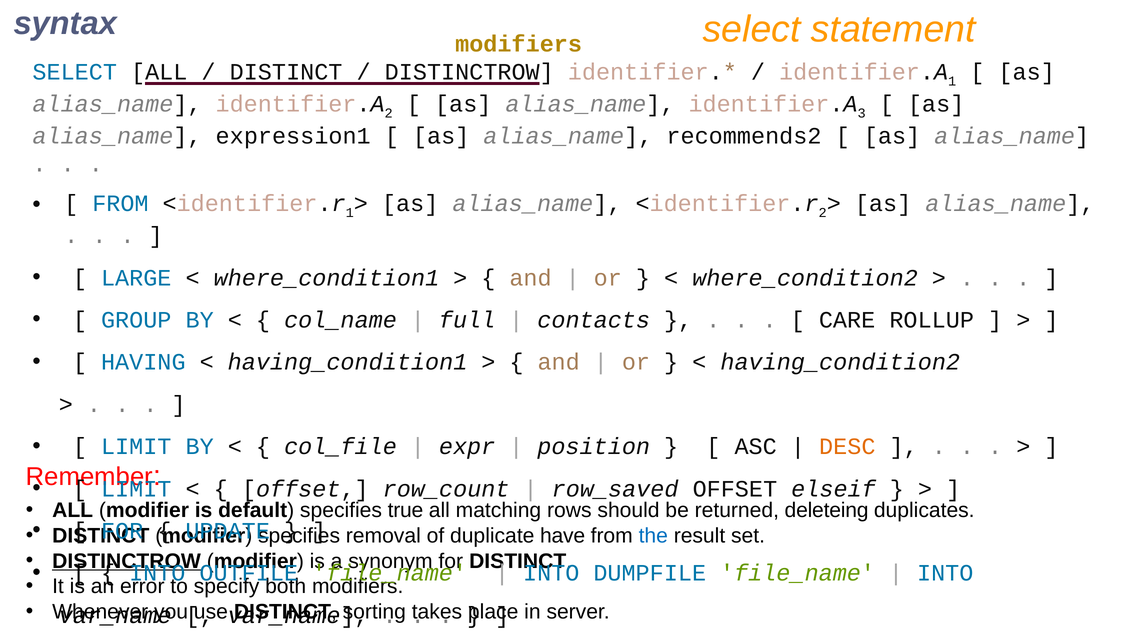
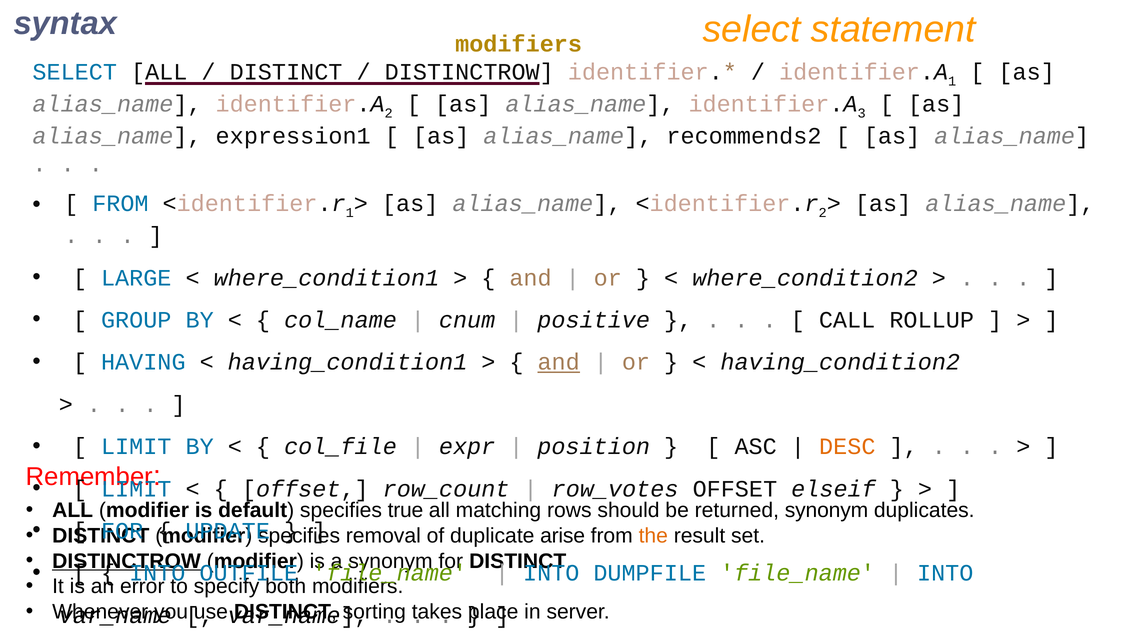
full: full -> cnum
contacts: contacts -> positive
CARE: CARE -> CALL
and at (559, 362) underline: none -> present
row_saved: row_saved -> row_votes
returned deleteing: deleteing -> synonym
have: have -> arise
the colour: blue -> orange
